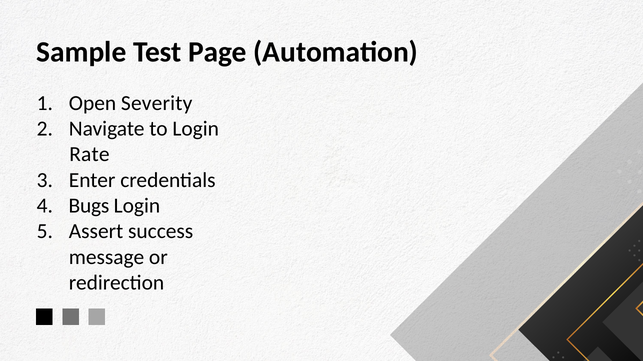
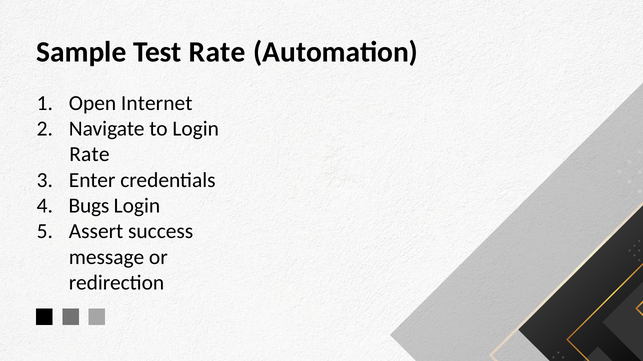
Test Page: Page -> Rate
Severity: Severity -> Internet
